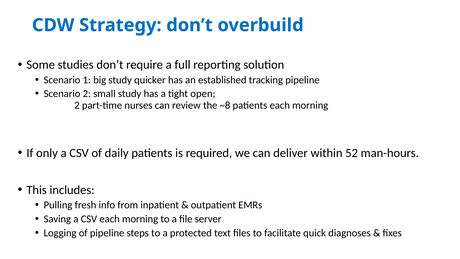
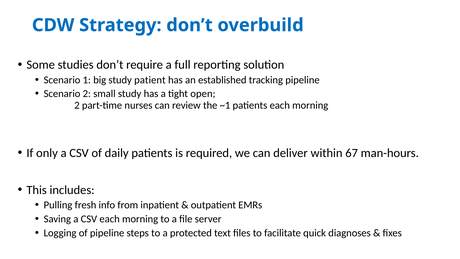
quicker: quicker -> patient
~8: ~8 -> ~1
52: 52 -> 67
